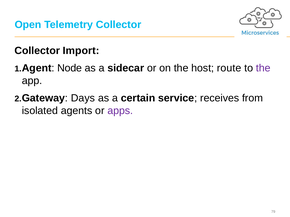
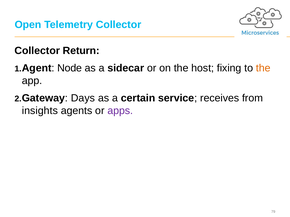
Import: Import -> Return
route: route -> fixing
the at (263, 68) colour: purple -> orange
isolated: isolated -> insights
